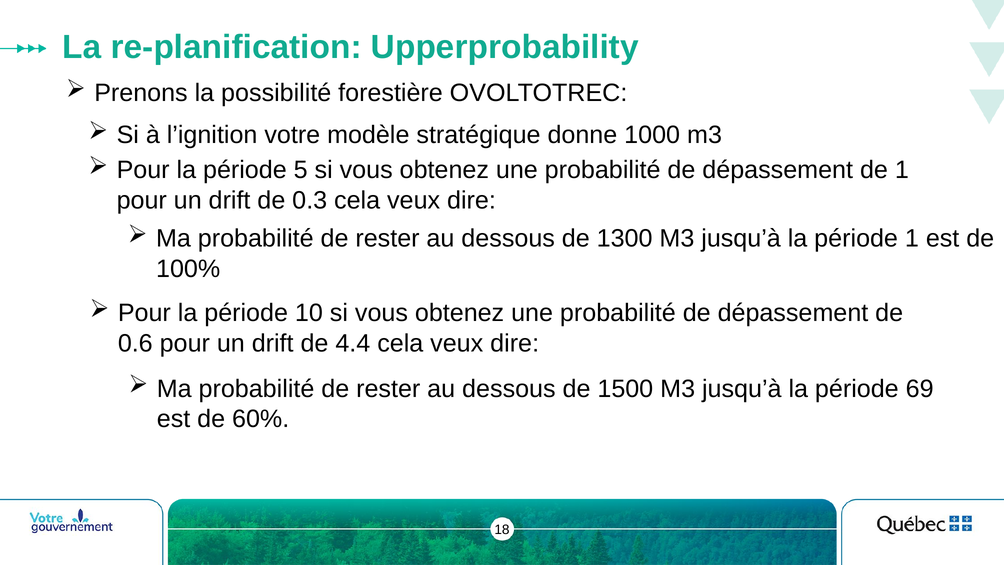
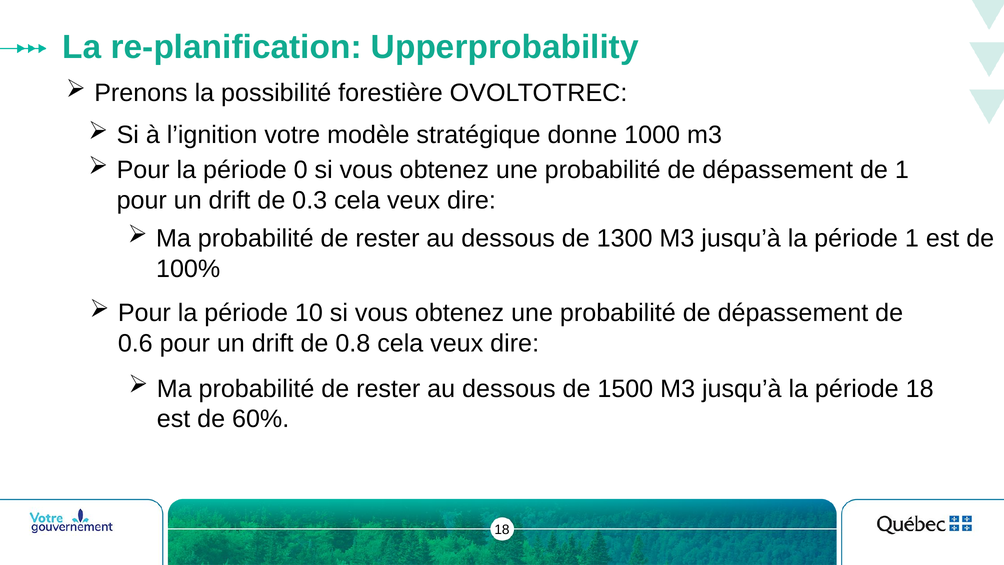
5: 5 -> 0
4.4: 4.4 -> 0.8
période 69: 69 -> 18
